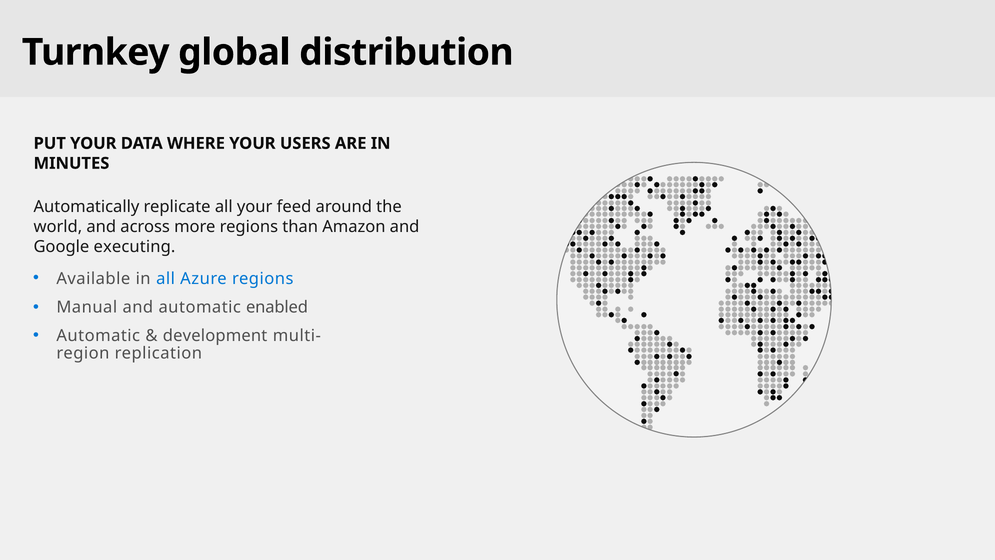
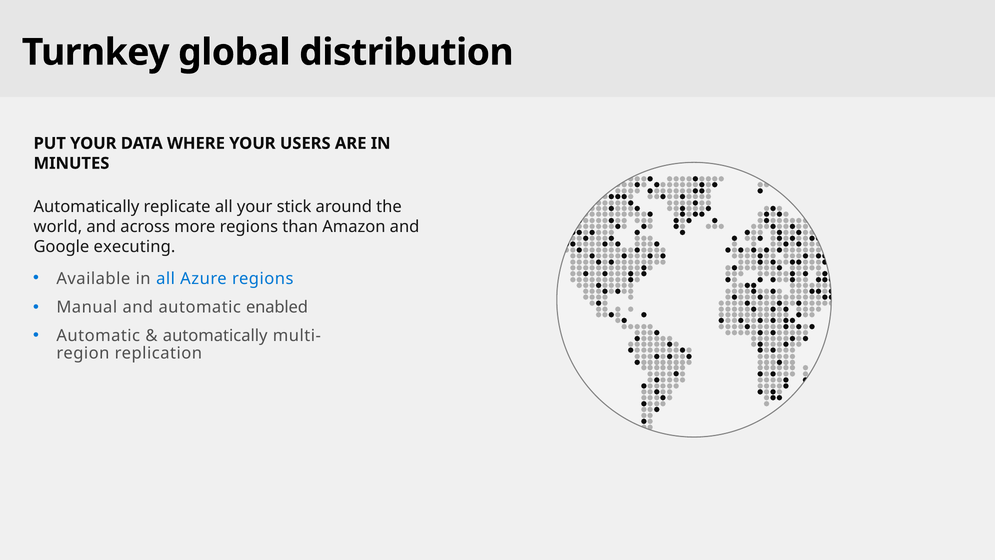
feed: feed -> stick
development at (215, 335): development -> automatically
